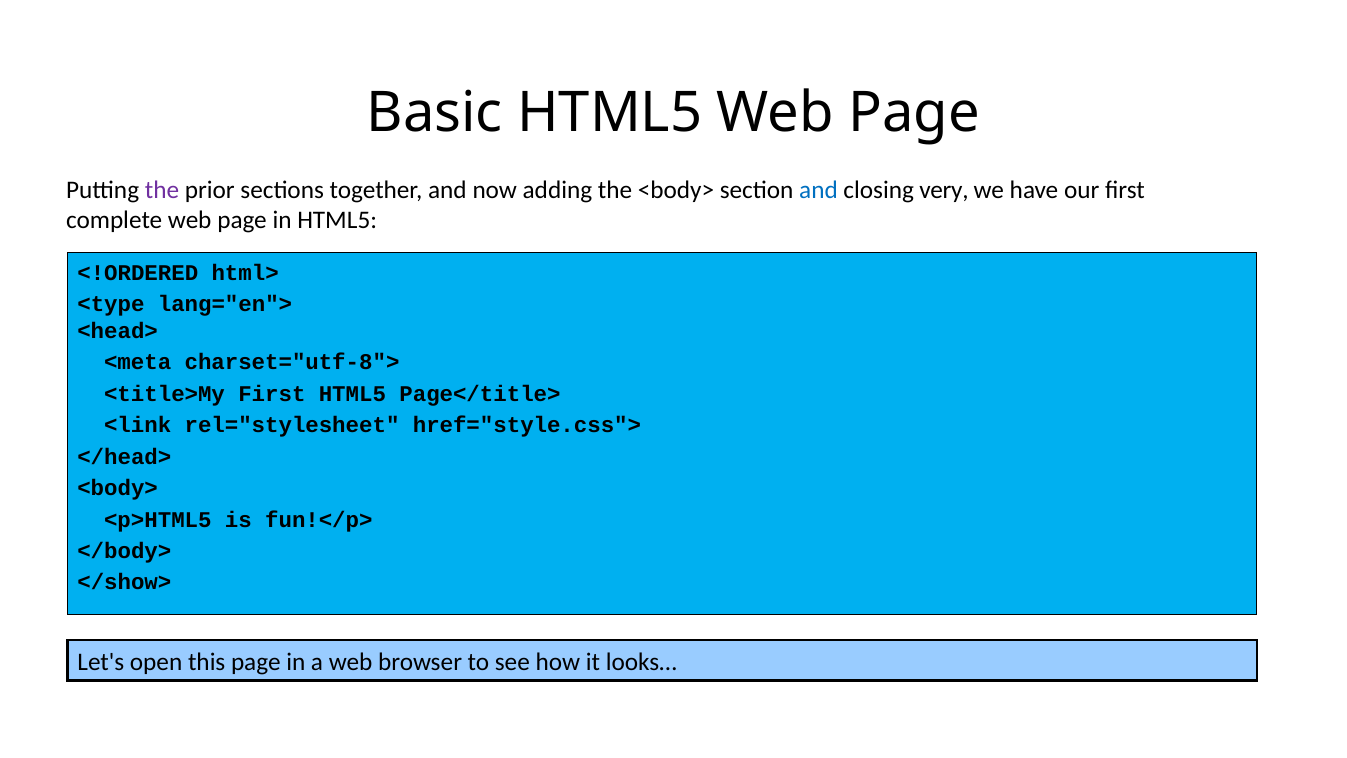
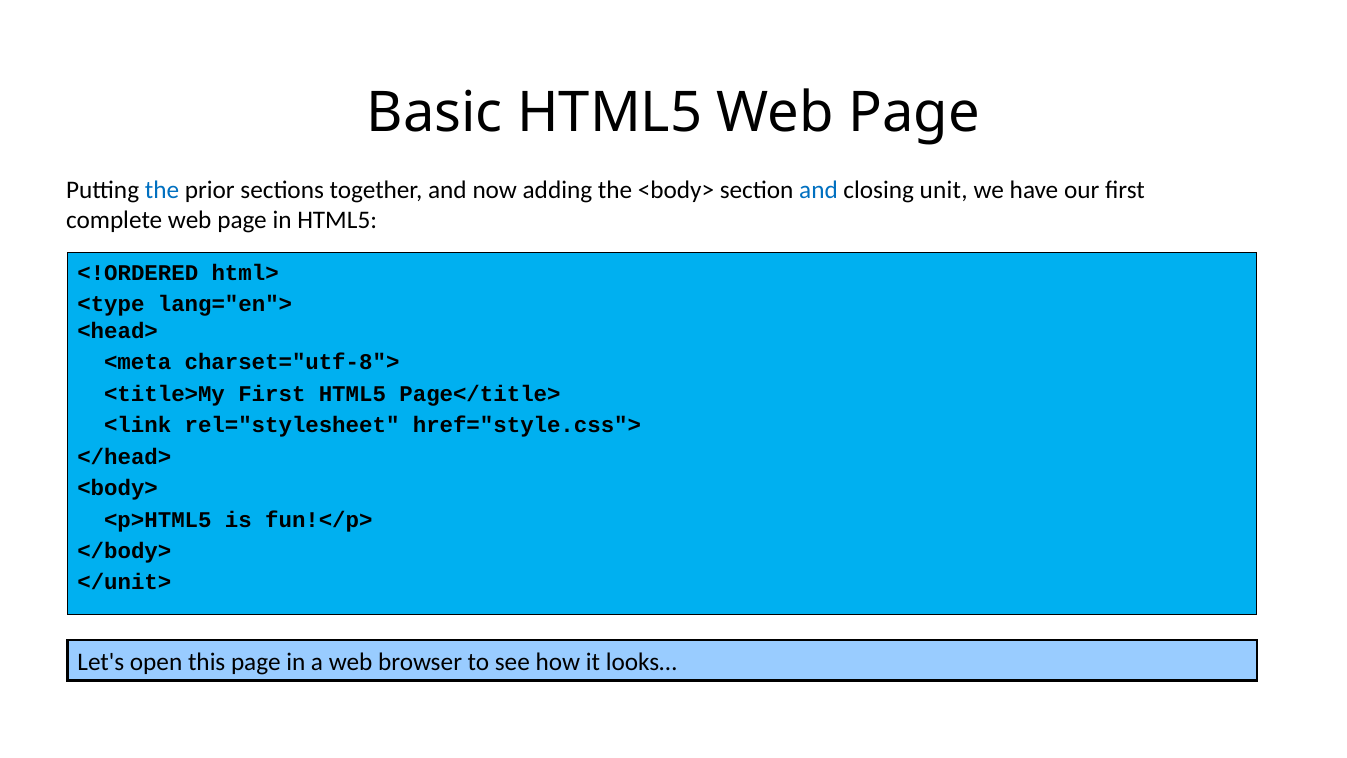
the at (162, 190) colour: purple -> blue
very: very -> unit
</show>: </show> -> </unit>
